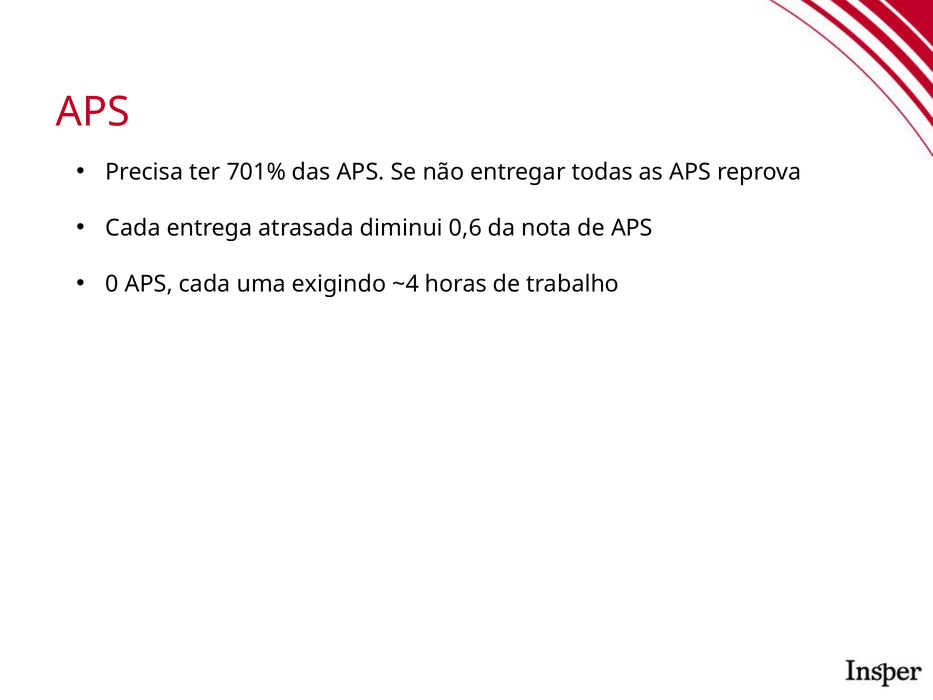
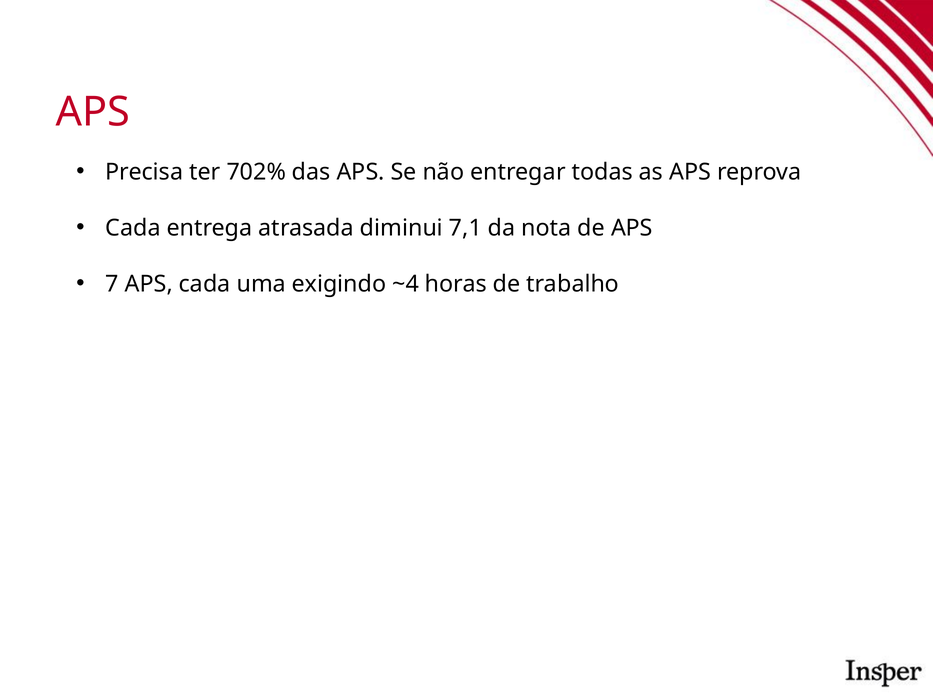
701%: 701% -> 702%
0,6: 0,6 -> 7,1
0: 0 -> 7
